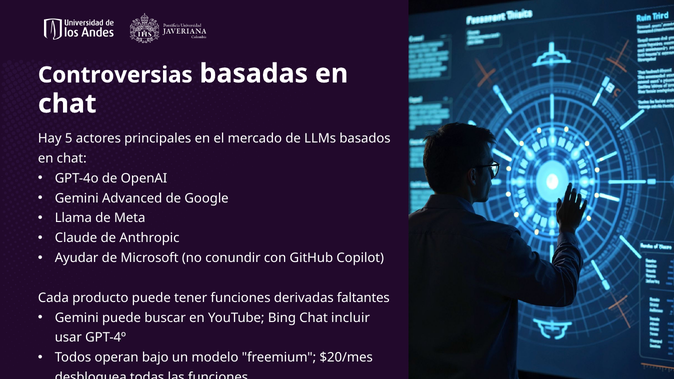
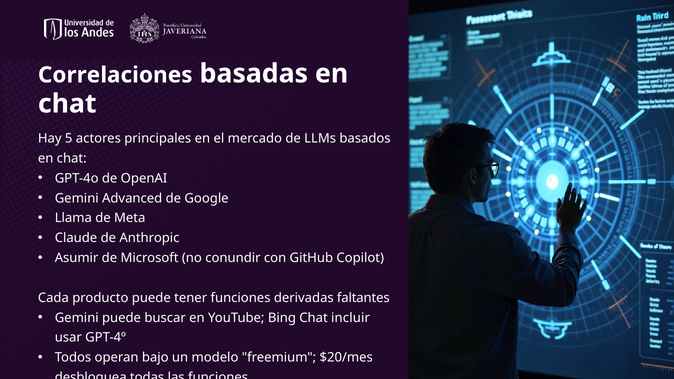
Controversias: Controversias -> Correlaciones
Ayudar: Ayudar -> Asumir
